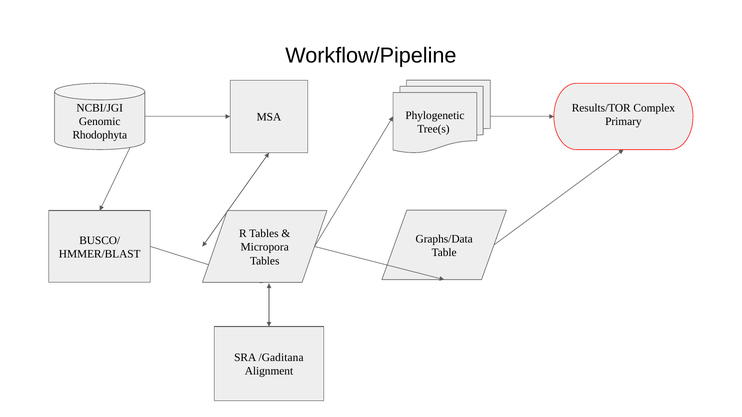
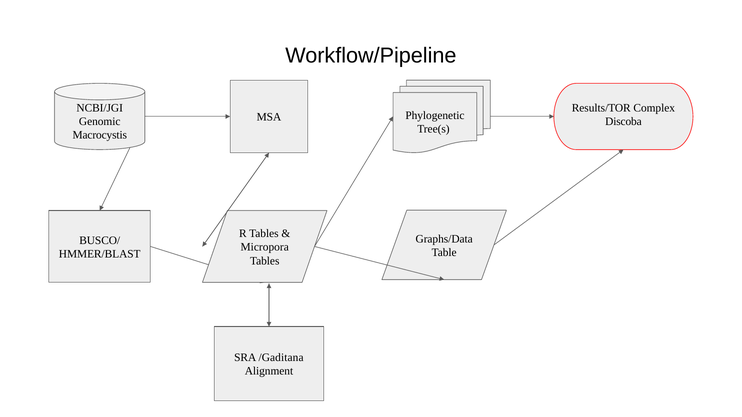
Primary: Primary -> Discoba
Rhodophyta: Rhodophyta -> Macrocystis
